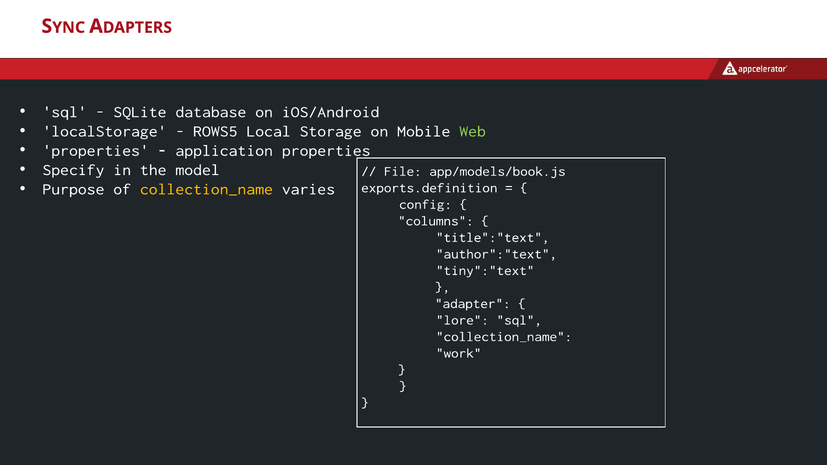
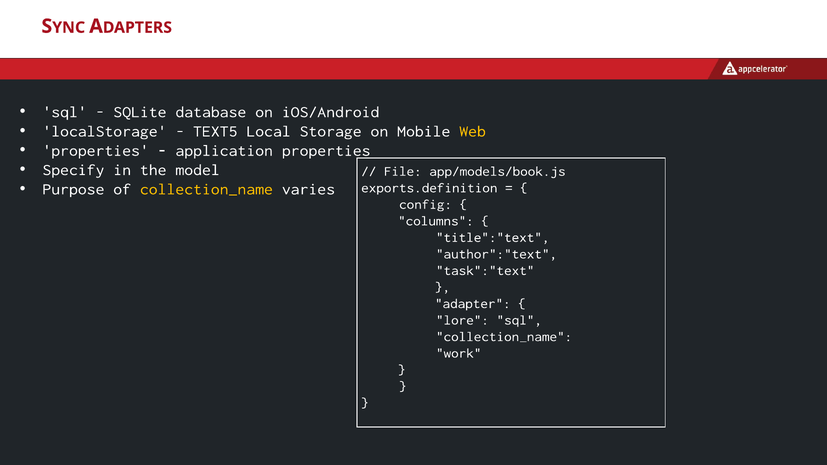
ROWS5: ROWS5 -> TEXT5
Web colour: light green -> yellow
tiny":"text: tiny":"text -> task":"text
